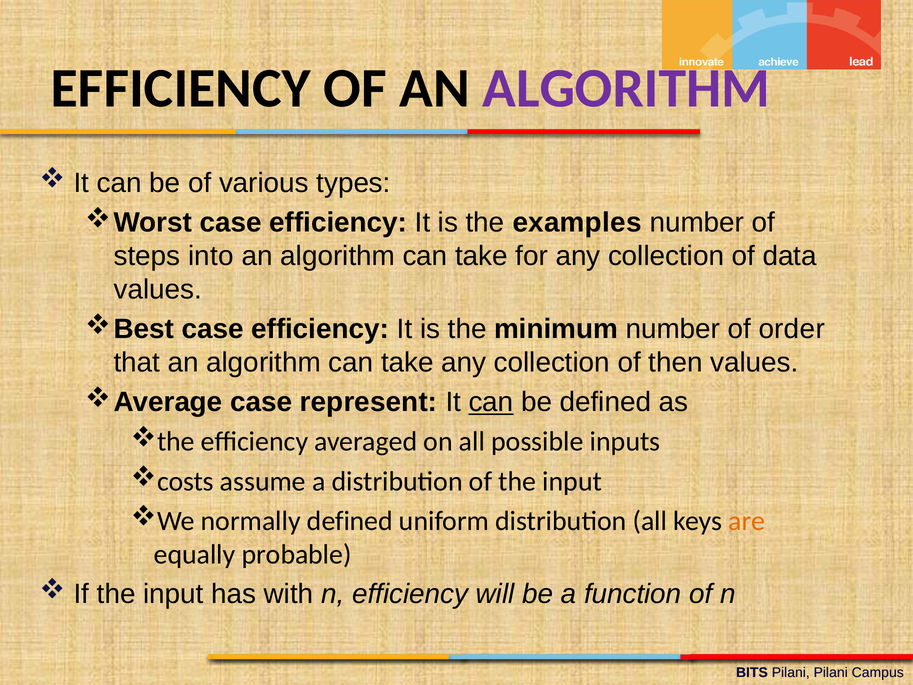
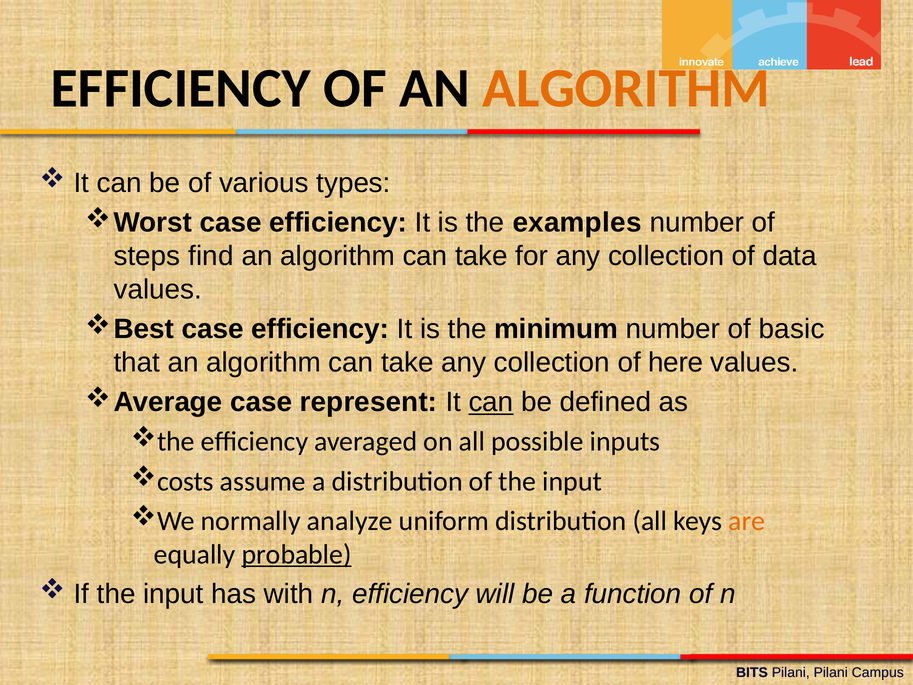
ALGORITHM at (626, 88) colour: purple -> orange
into: into -> find
order: order -> basic
then: then -> here
normally defined: defined -> analyze
probable underline: none -> present
